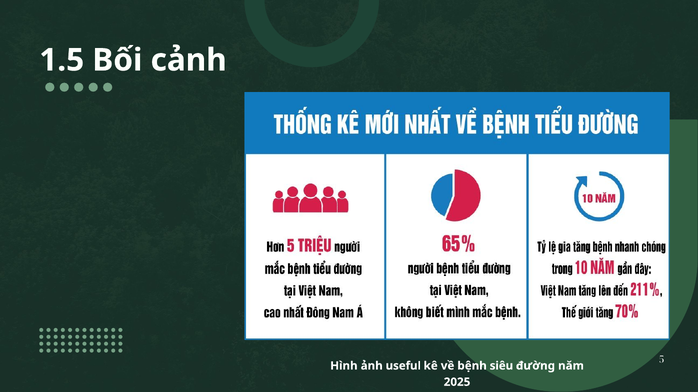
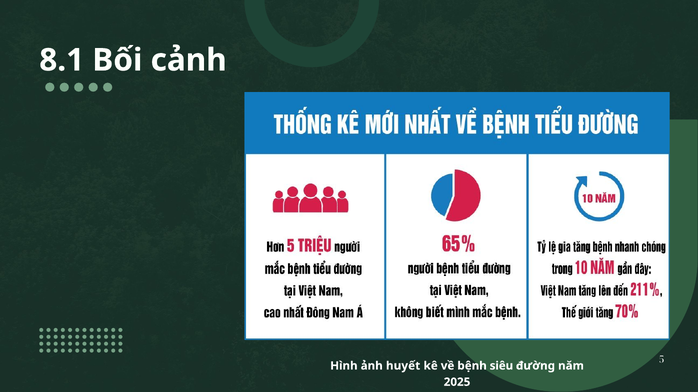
1.5: 1.5 -> 8.1
useful: useful -> huyết
